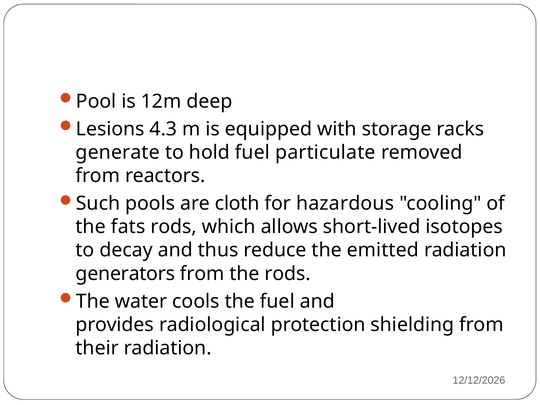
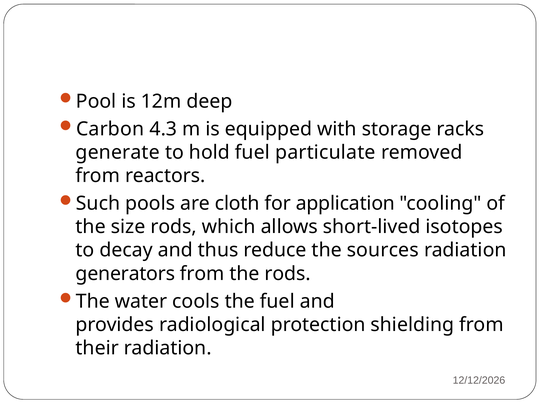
Lesions: Lesions -> Carbon
hazardous: hazardous -> application
fats: fats -> size
emitted: emitted -> sources
